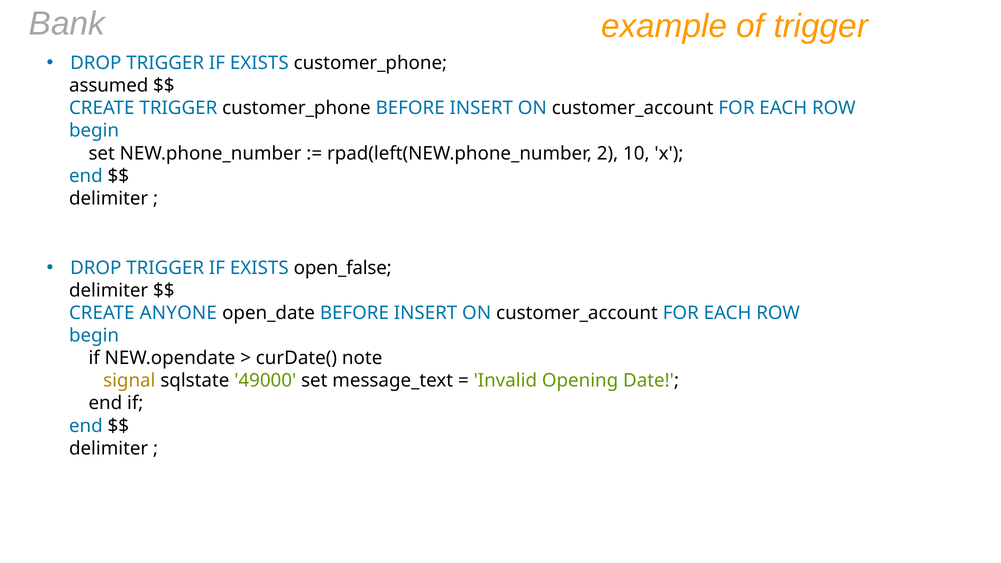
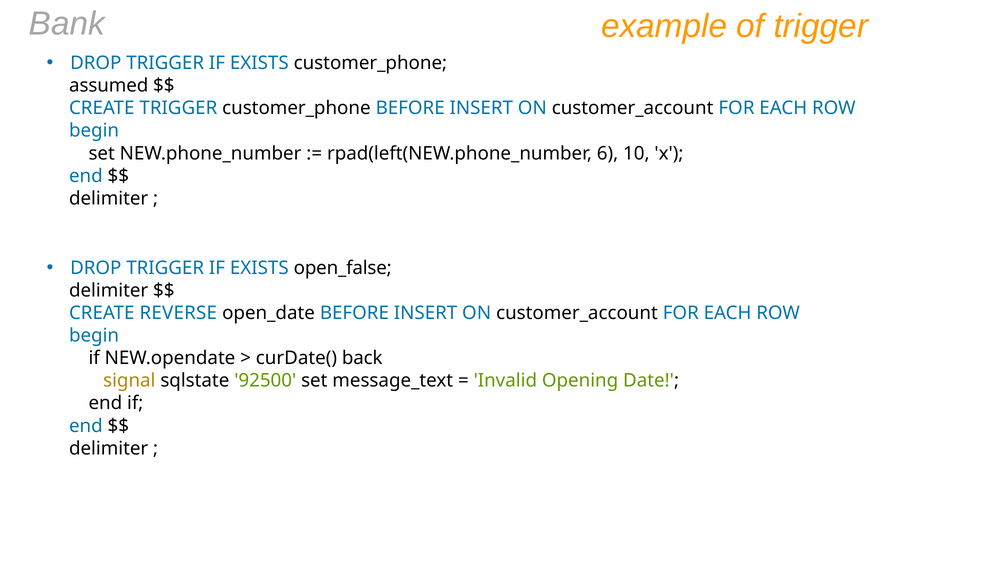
2: 2 -> 6
ANYONE: ANYONE -> REVERSE
note: note -> back
49000: 49000 -> 92500
